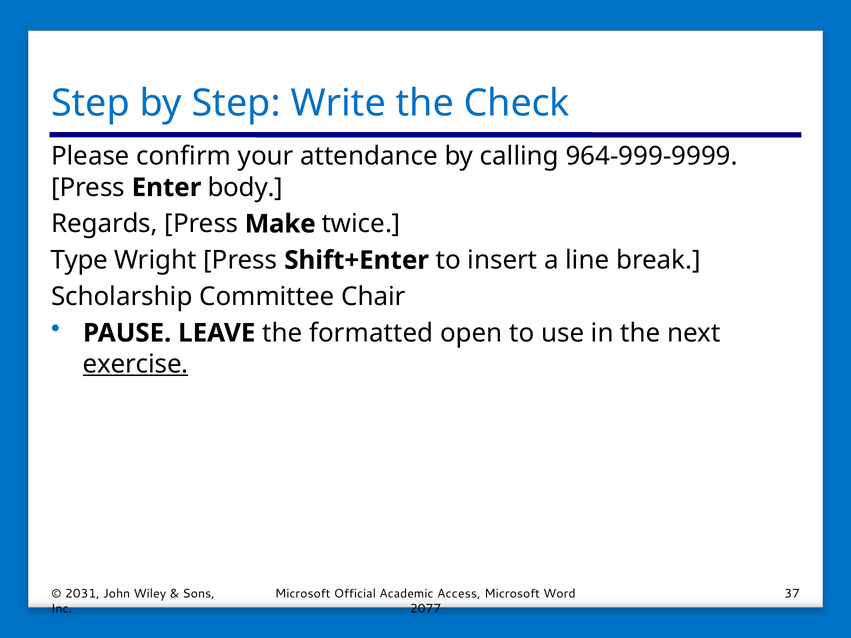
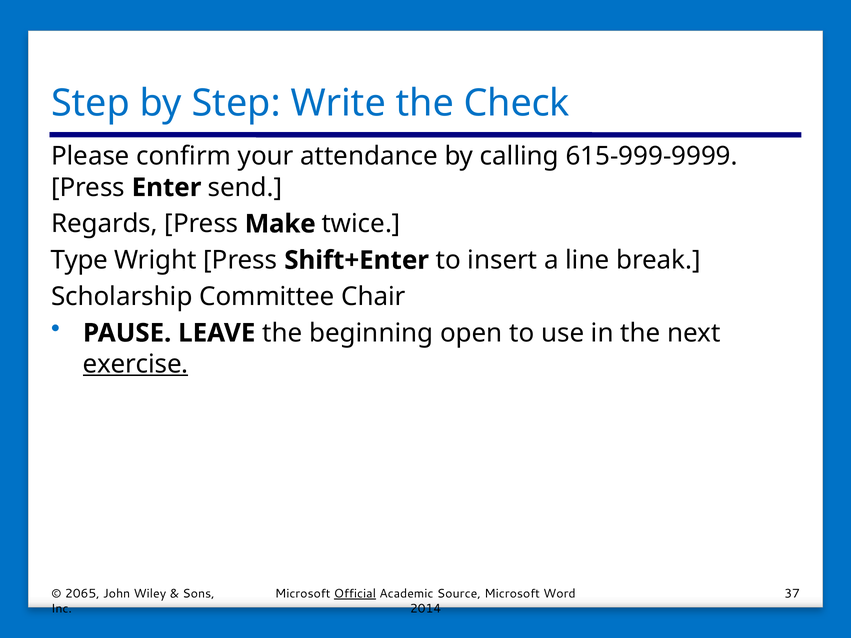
964-999-9999: 964-999-9999 -> 615-999-9999
body: body -> send
formatted: formatted -> beginning
2031: 2031 -> 2065
Official underline: none -> present
Access: Access -> Source
2077: 2077 -> 2014
